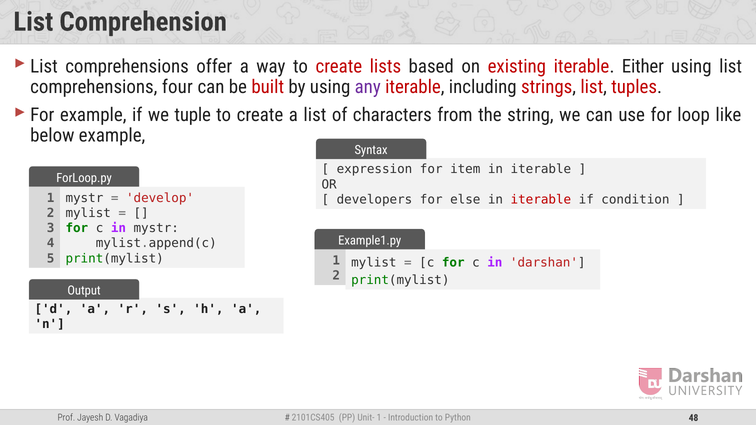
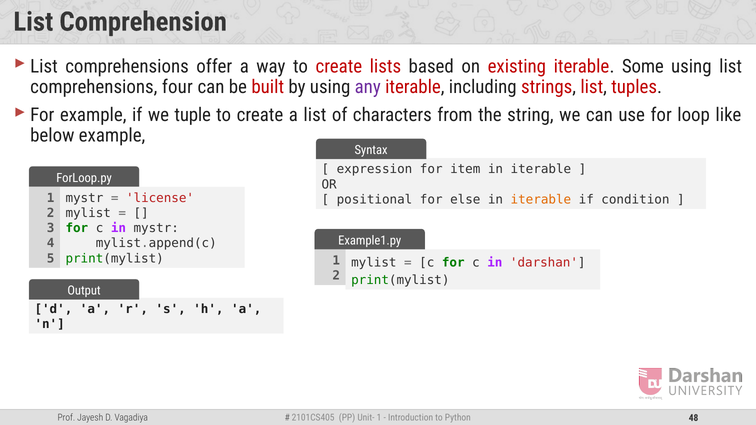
Either: Either -> Some
develop: develop -> license
developers: developers -> positional
iterable at (541, 200) colour: red -> orange
